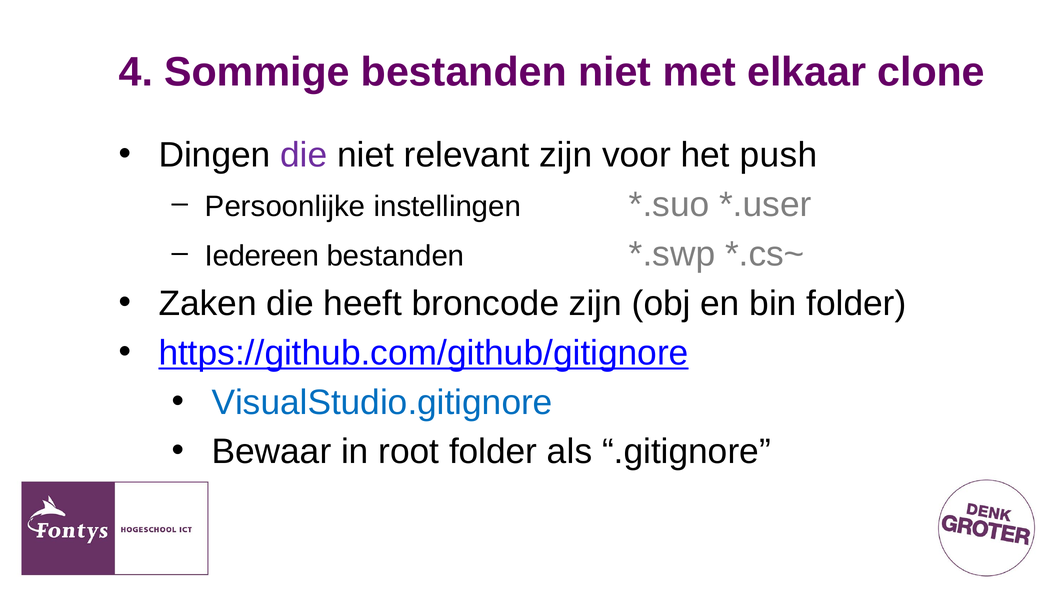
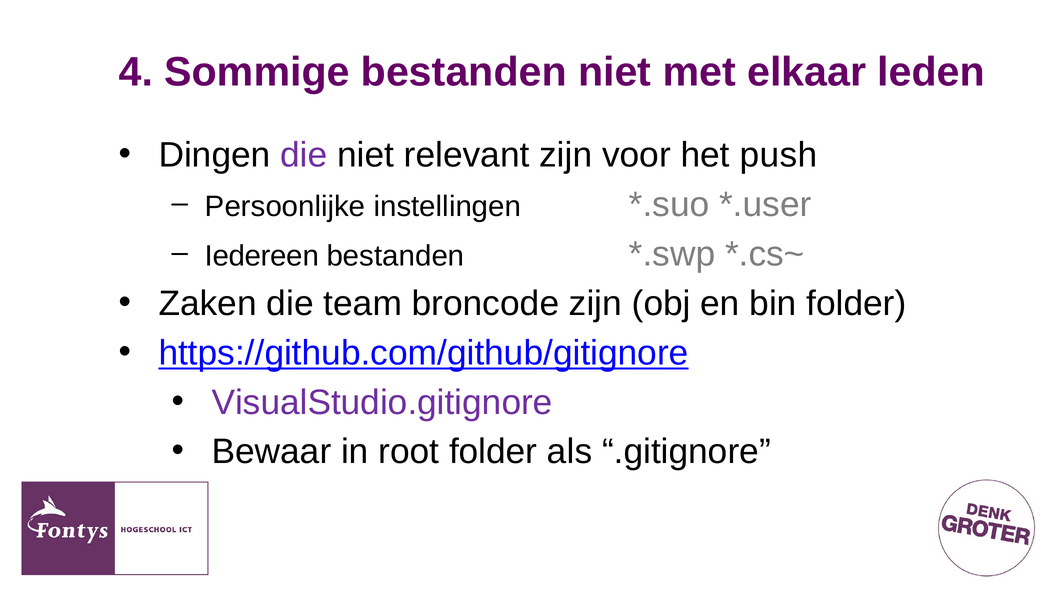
clone: clone -> leden
heeft: heeft -> team
VisualStudio.gitignore colour: blue -> purple
